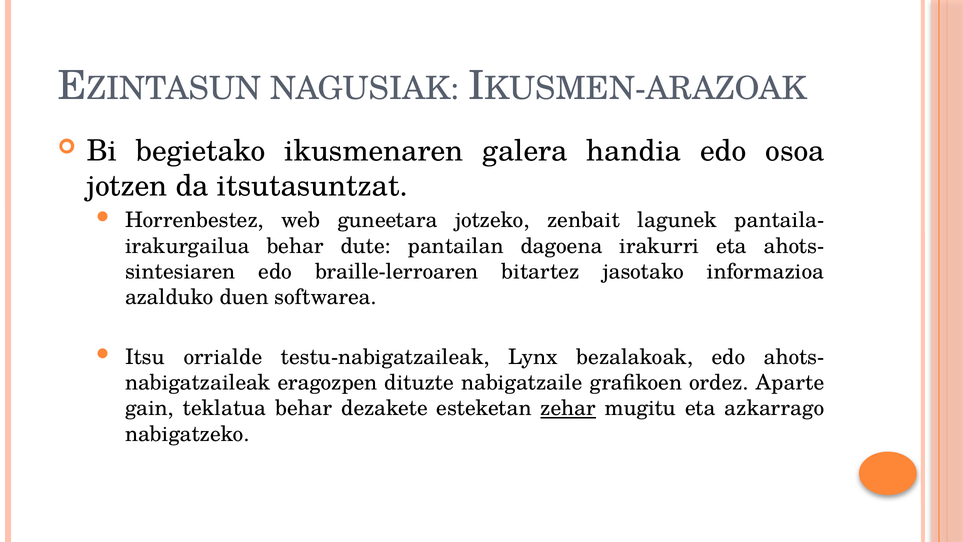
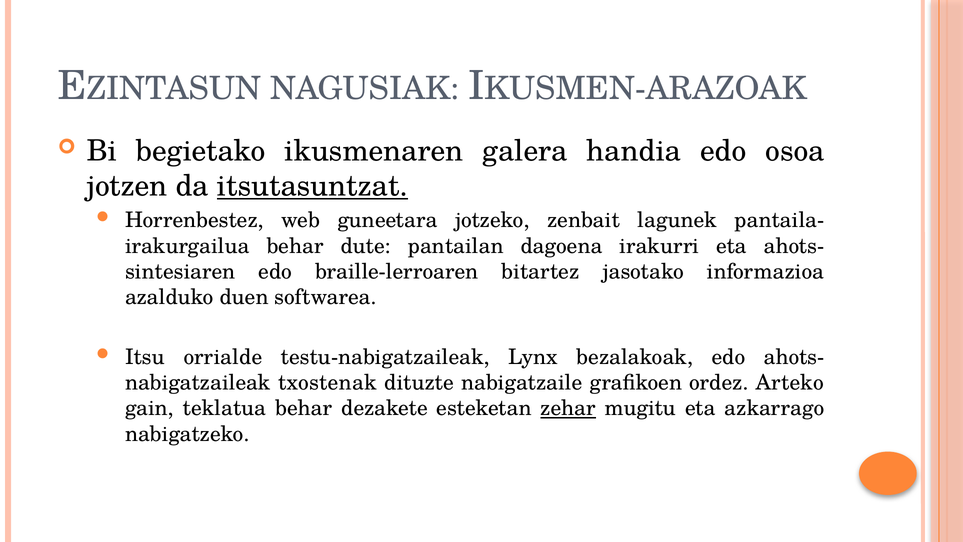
itsutasuntzat underline: none -> present
eragozpen: eragozpen -> txostenak
Aparte: Aparte -> Arteko
